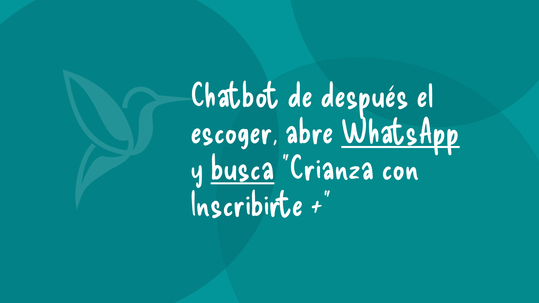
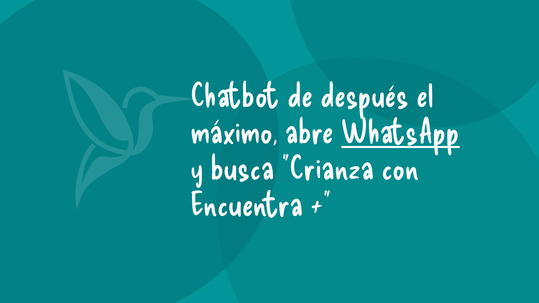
escoger: escoger -> máximo
busca underline: present -> none
Inscribirte: Inscribirte -> Encuentra
